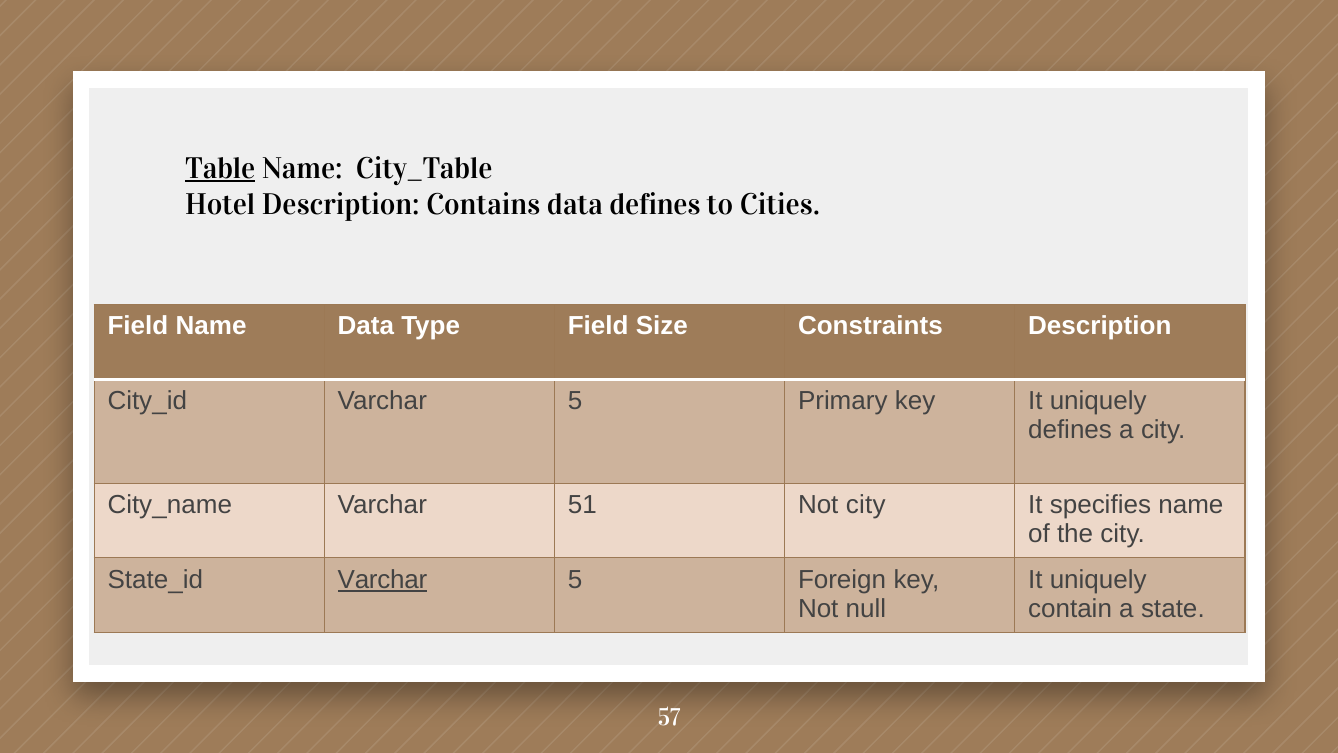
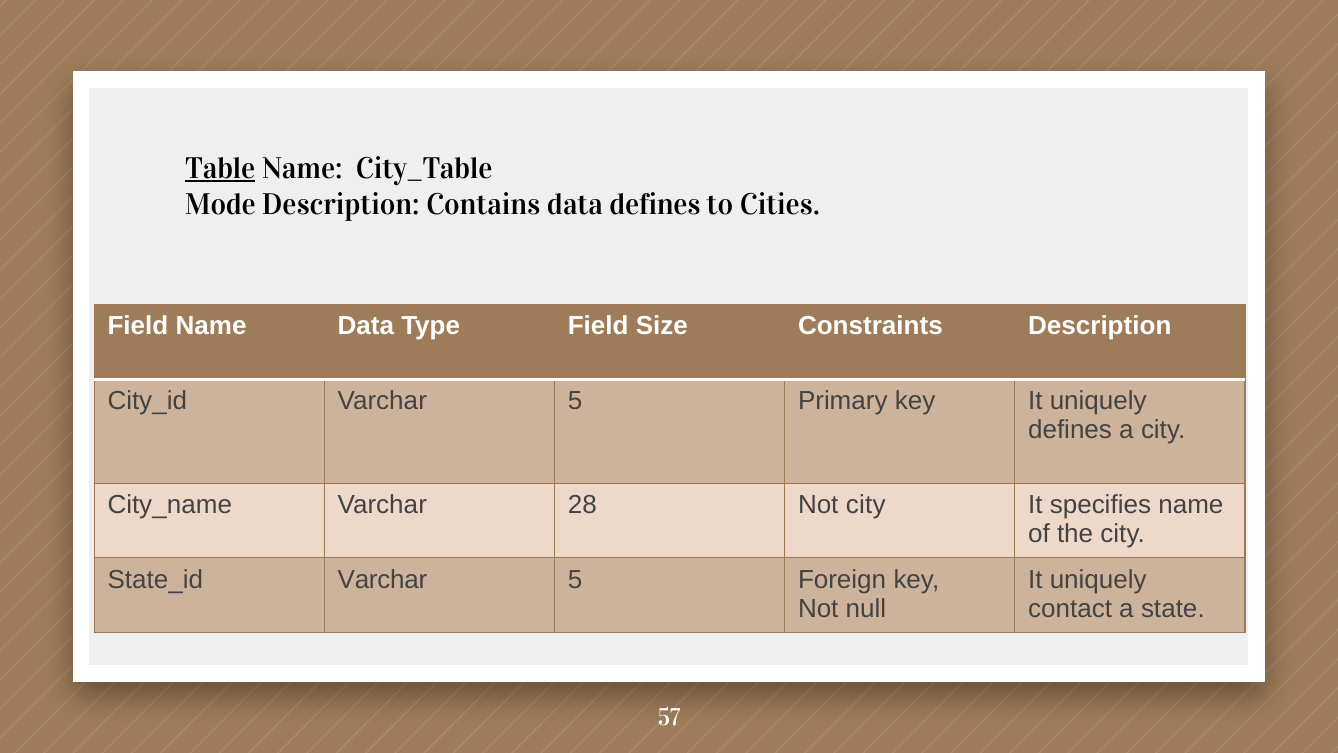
Hotel: Hotel -> Mode
51: 51 -> 28
Varchar at (382, 579) underline: present -> none
contain: contain -> contact
